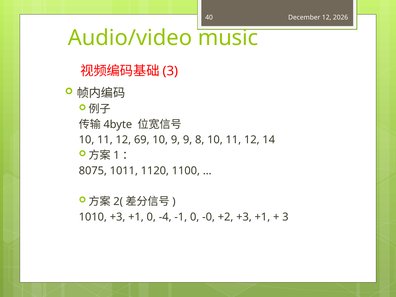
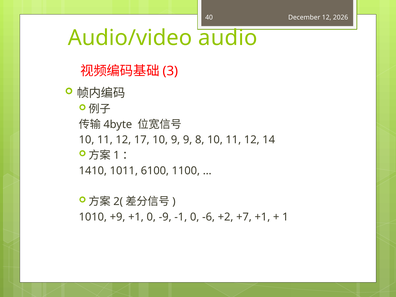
music: music -> audio
69: 69 -> 17
8075: 8075 -> 1410
1120: 1120 -> 6100
1010 +3: +3 -> +9
-4: -4 -> -9
-0: -0 -> -6
+2 +3: +3 -> +7
3 at (285, 217): 3 -> 1
